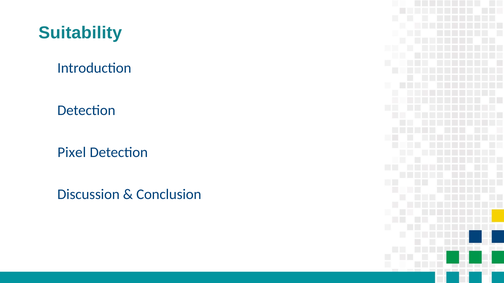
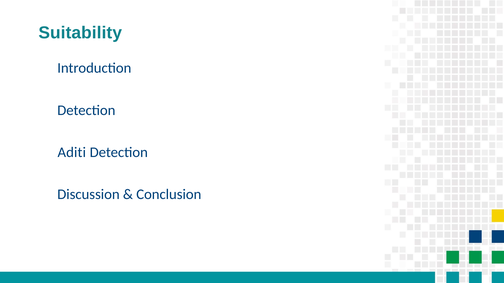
Pixel: Pixel -> Aditi
